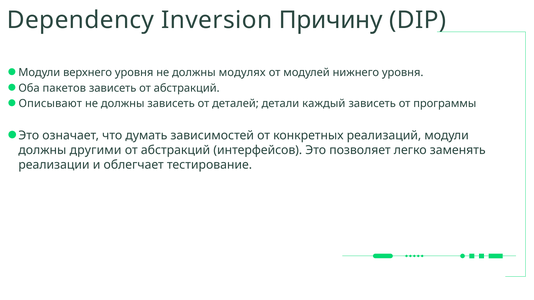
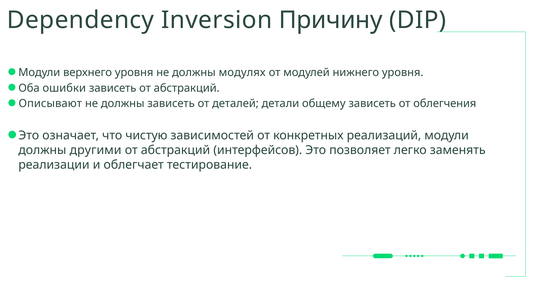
пакетов: пакетов -> ошибки
каждый: каждый -> общему
программы: программы -> облегчения
думать: думать -> чистую
